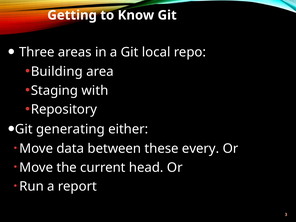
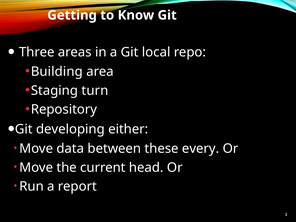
with: with -> turn
generating: generating -> developing
